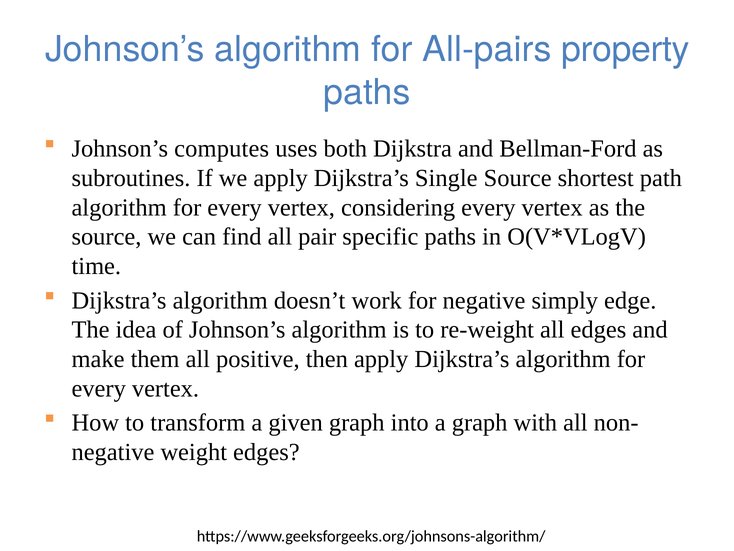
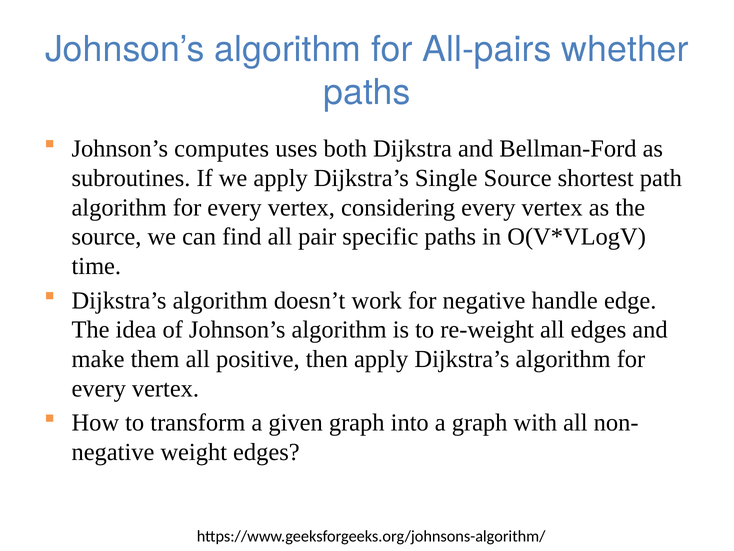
property: property -> whether
simply: simply -> handle
